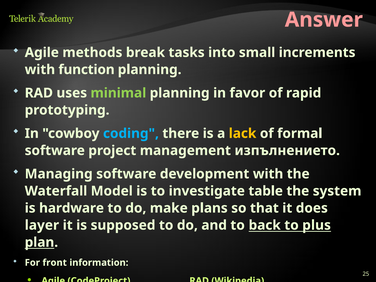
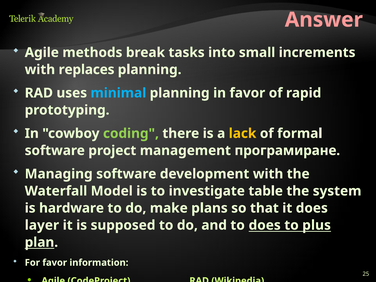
function: function -> replaces
minimal colour: light green -> light blue
coding at (131, 133) colour: light blue -> light green
изпълнението: изпълнението -> програмиране
to back: back -> does
For front: front -> favor
